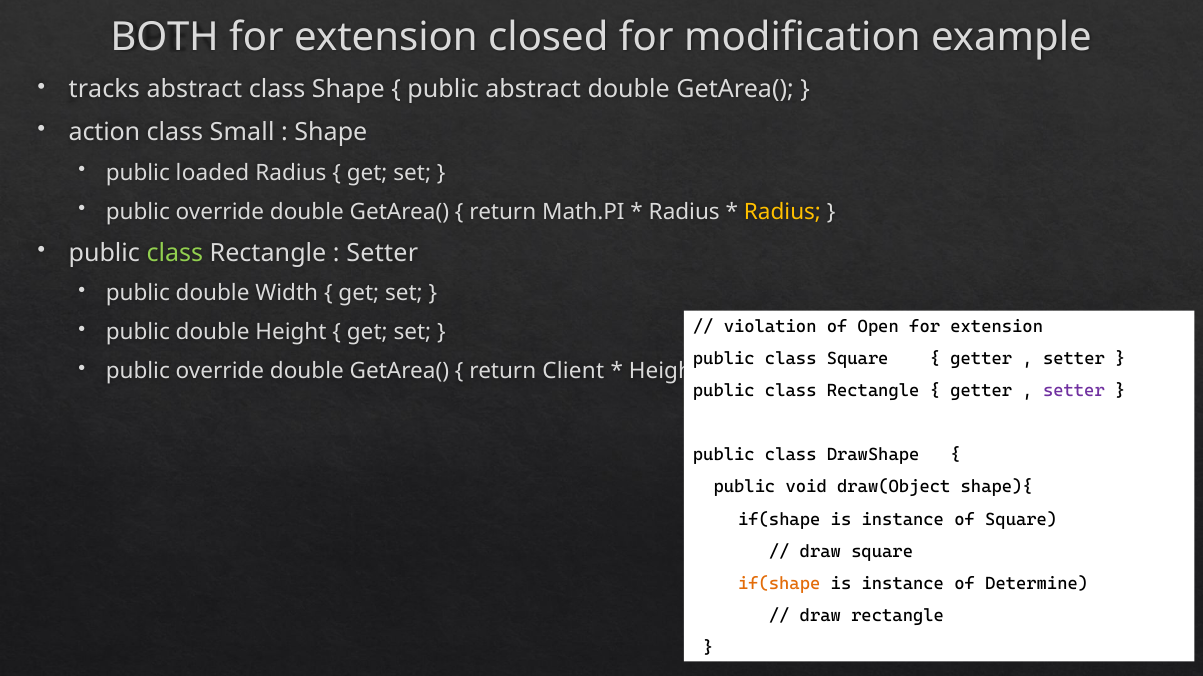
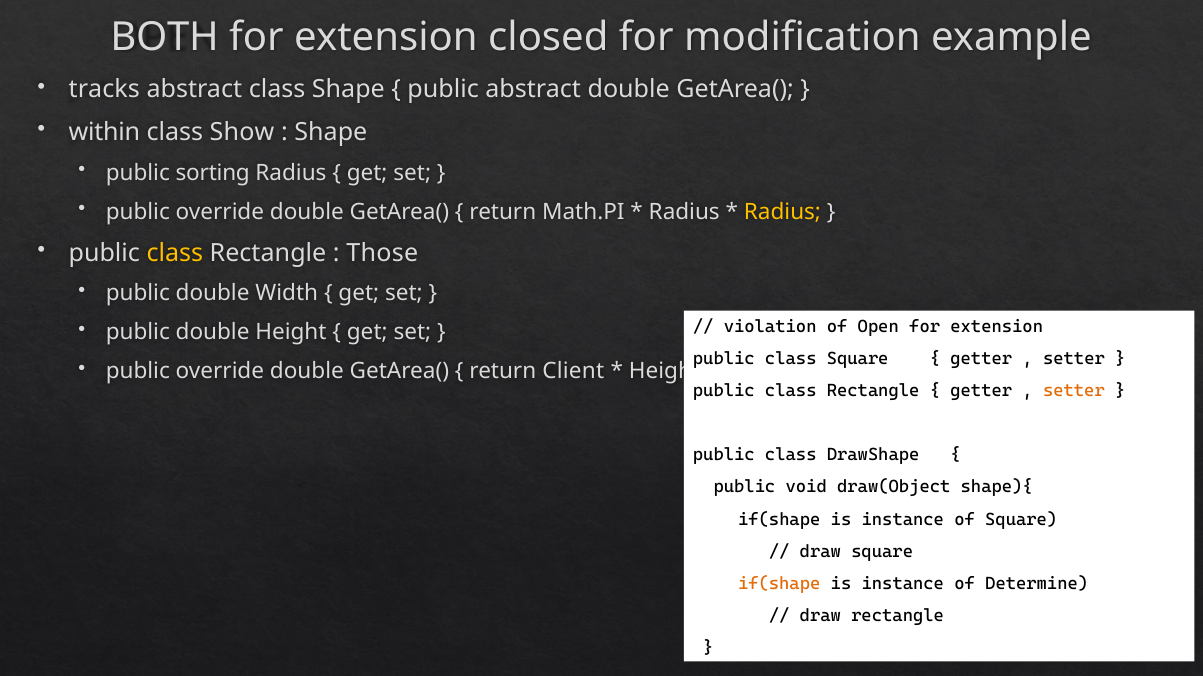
action: action -> within
Small: Small -> Show
loaded: loaded -> sorting
class at (175, 253) colour: light green -> yellow
Setter at (382, 253): Setter -> Those
setter at (1074, 391) colour: purple -> orange
